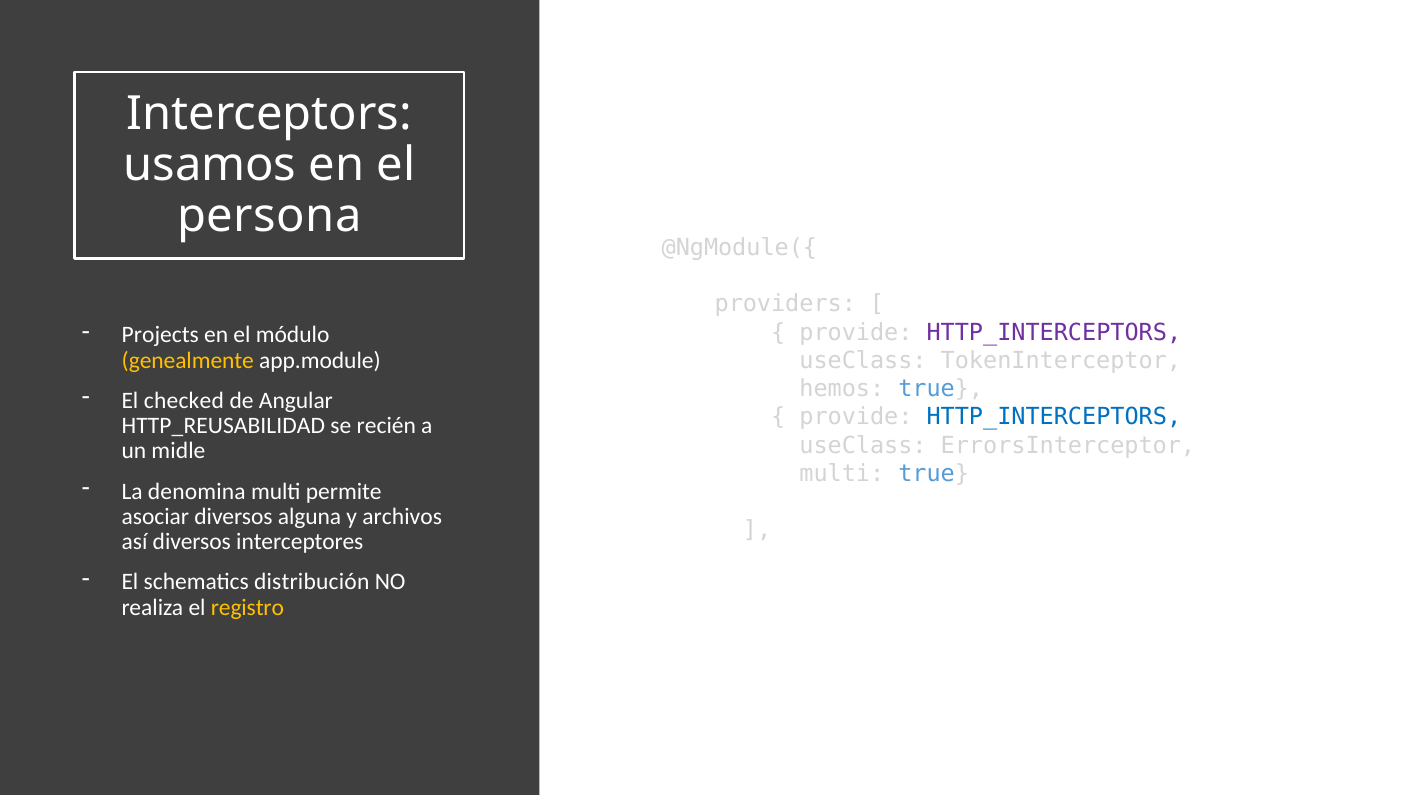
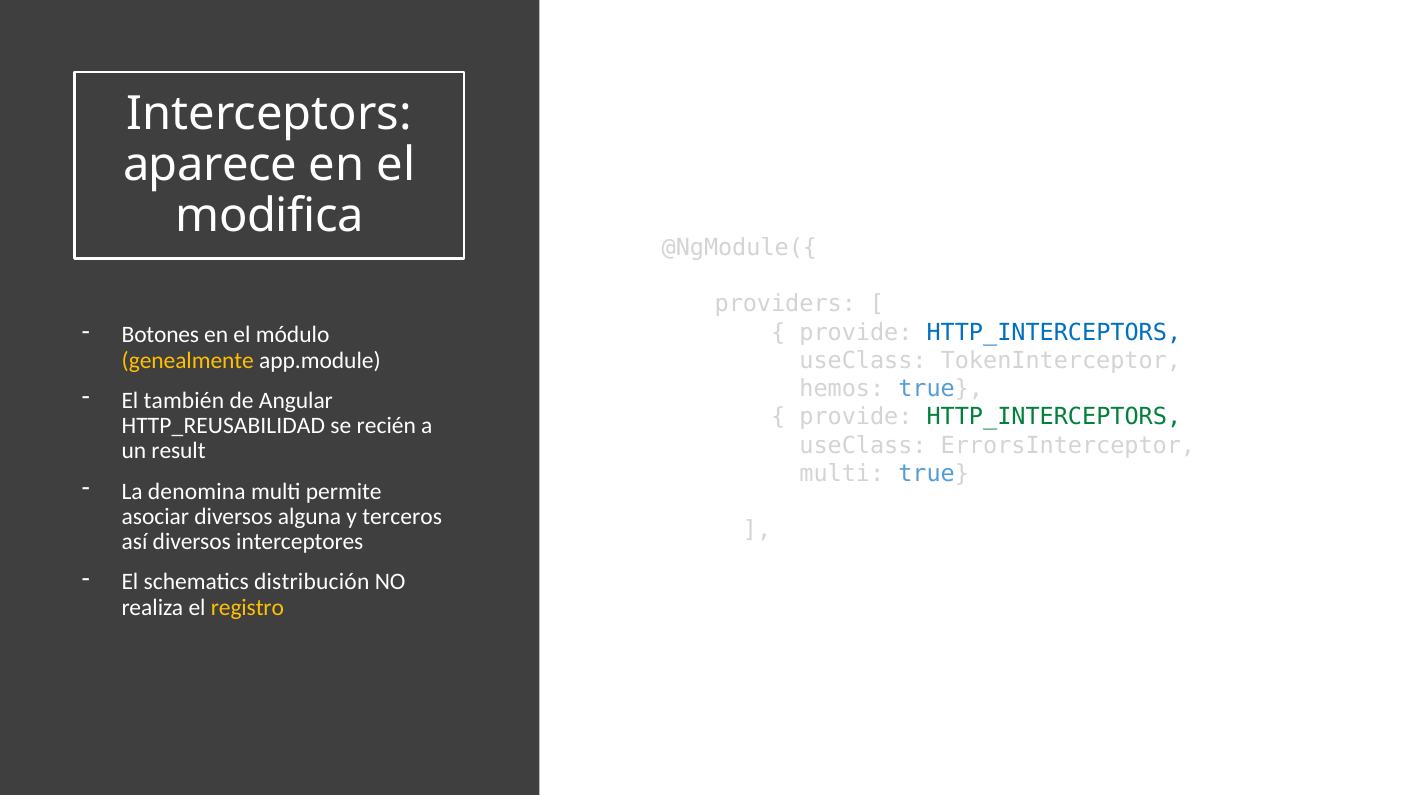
usamos: usamos -> aparece
persona: persona -> modifica
HTTP_INTERCEPTORS at (1054, 332) colour: purple -> blue
Projects: Projects -> Botones
checked: checked -> también
HTTP_INTERCEPTORS at (1054, 417) colour: blue -> green
midle: midle -> result
archivos: archivos -> terceros
